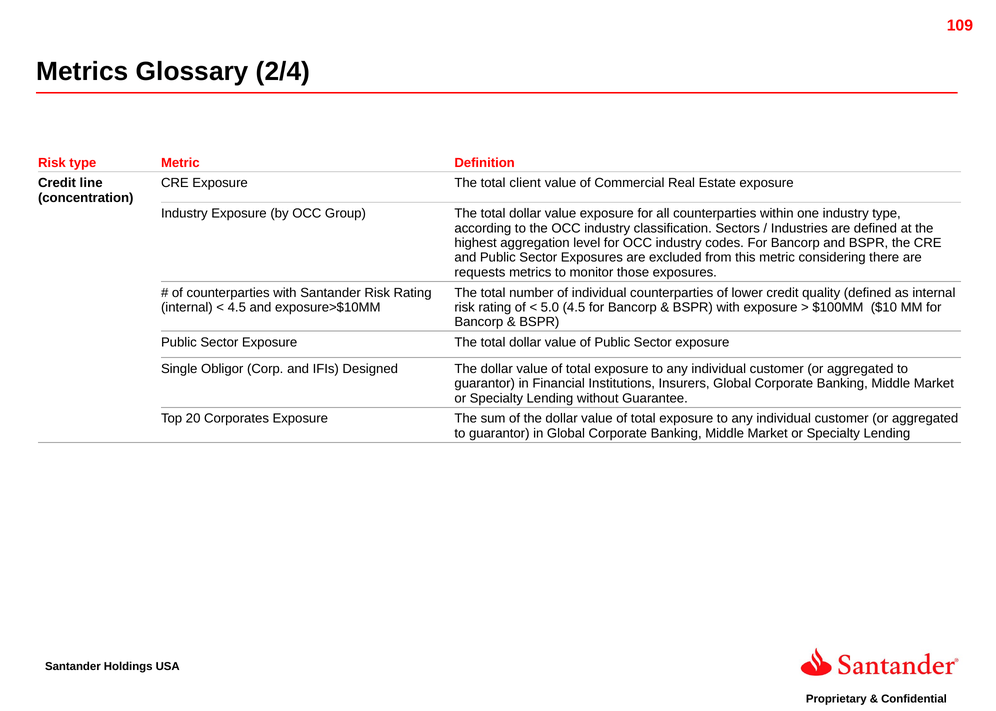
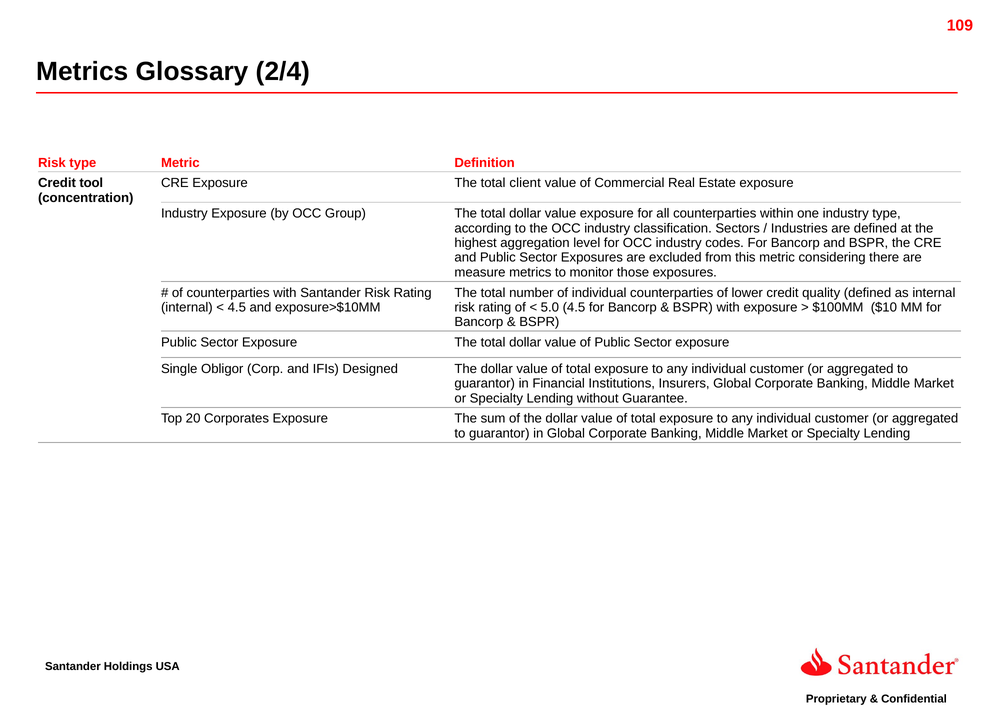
line: line -> tool
requests: requests -> measure
